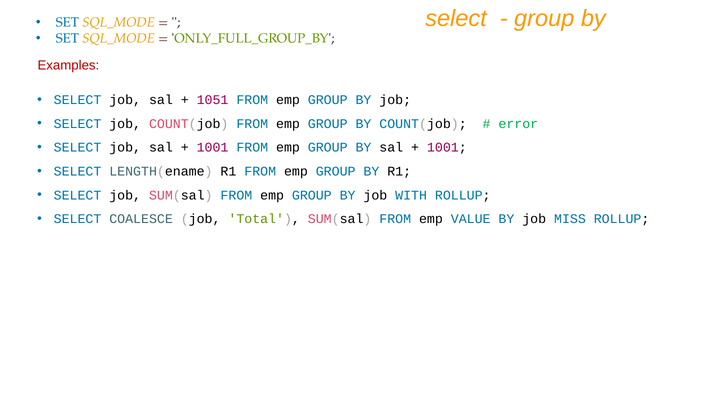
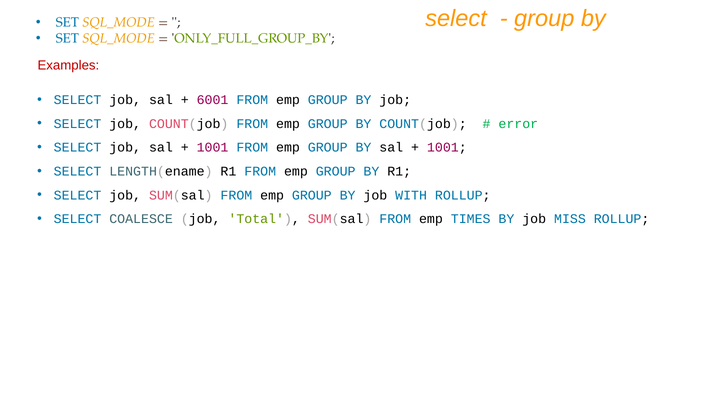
1051: 1051 -> 6001
VALUE: VALUE -> TIMES
